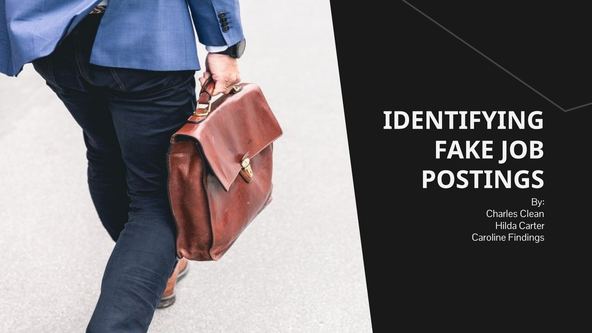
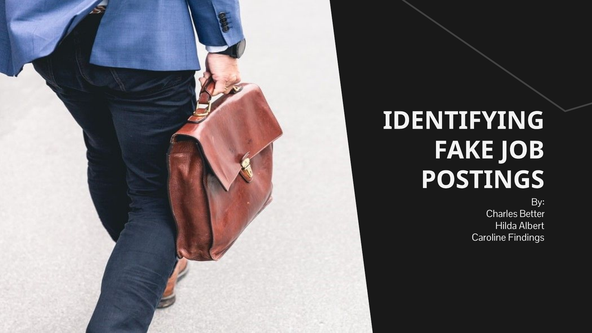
Clean: Clean -> Better
Carter: Carter -> Albert
